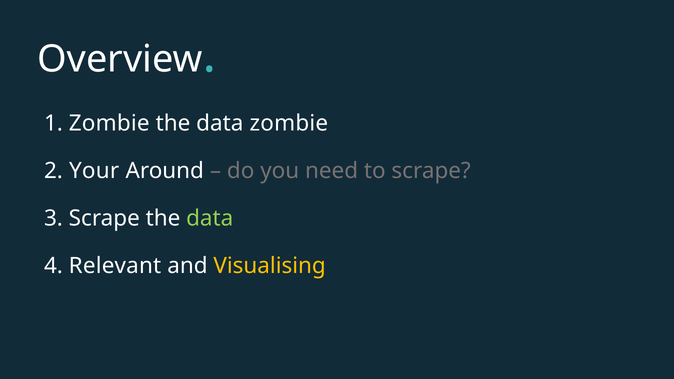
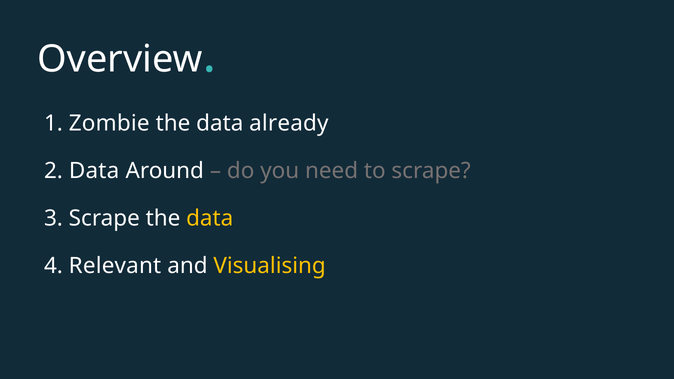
data zombie: zombie -> already
2 Your: Your -> Data
data at (210, 218) colour: light green -> yellow
